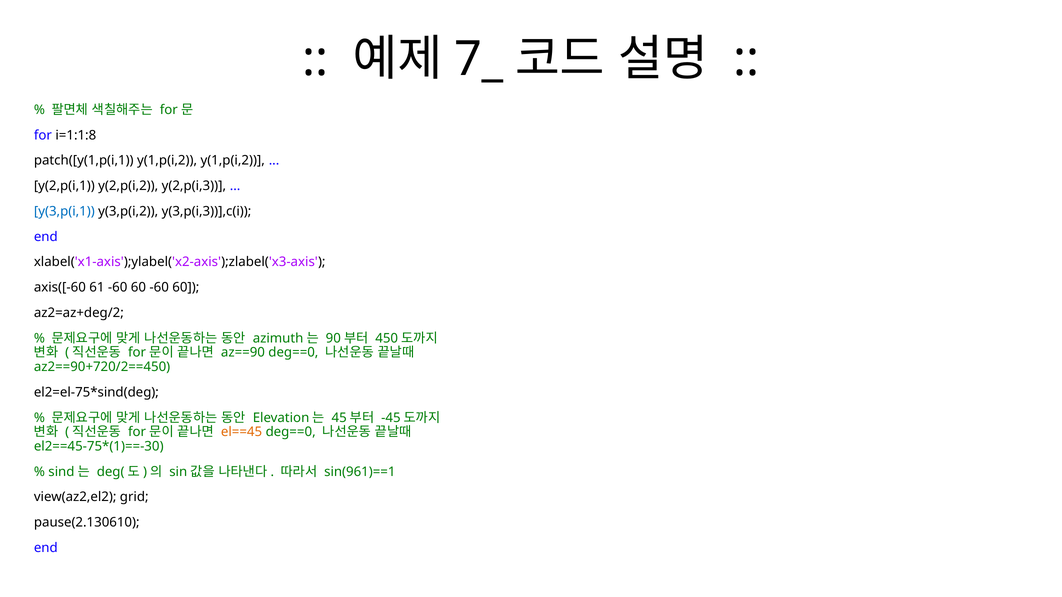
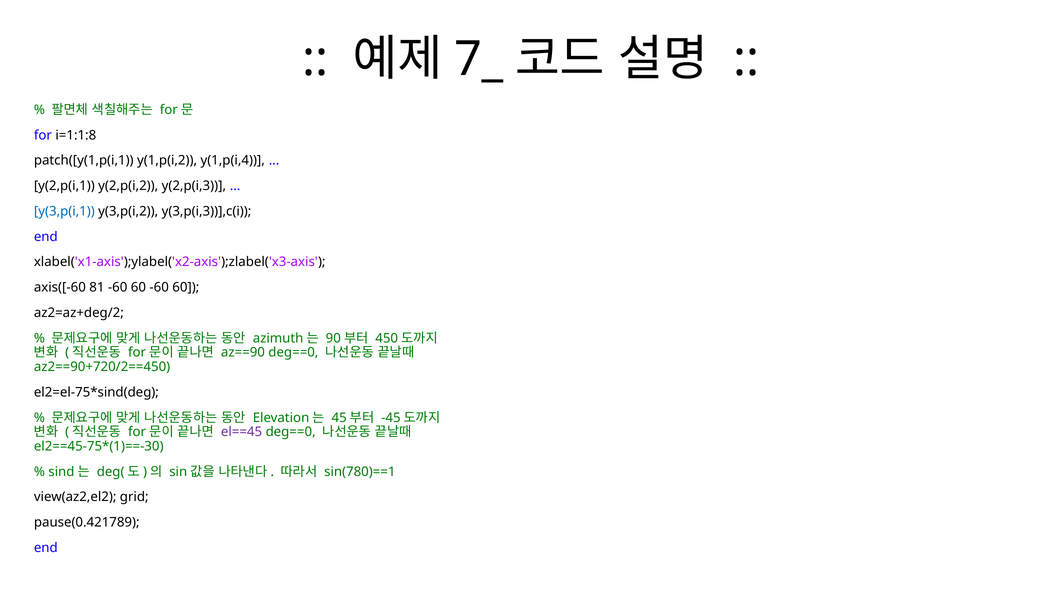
y(1,p(i,2 y(1,p(i,2: y(1,p(i,2 -> y(1,p(i,4
61: 61 -> 81
el==45 colour: orange -> purple
sin(961)==1: sin(961)==1 -> sin(780)==1
pause(2.130610: pause(2.130610 -> pause(0.421789
